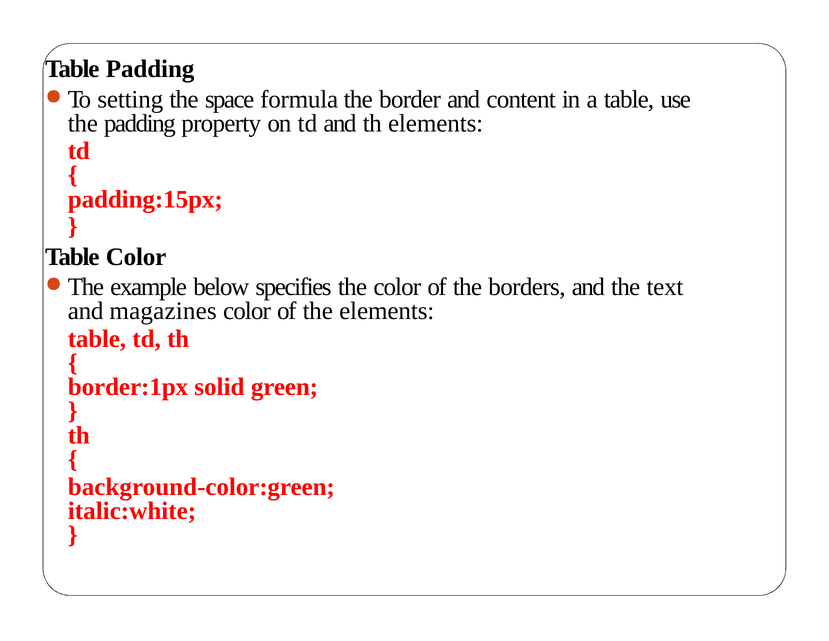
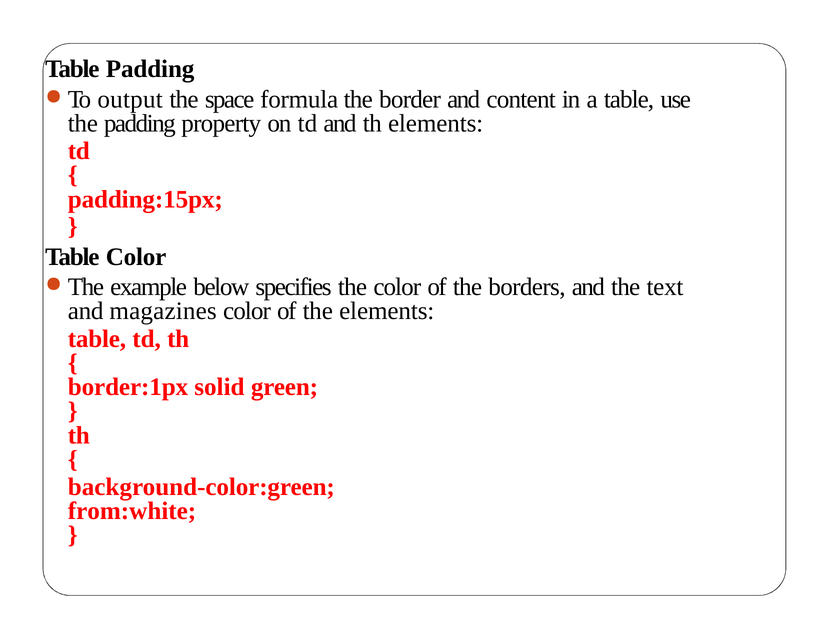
setting: setting -> output
italic:white: italic:white -> from:white
